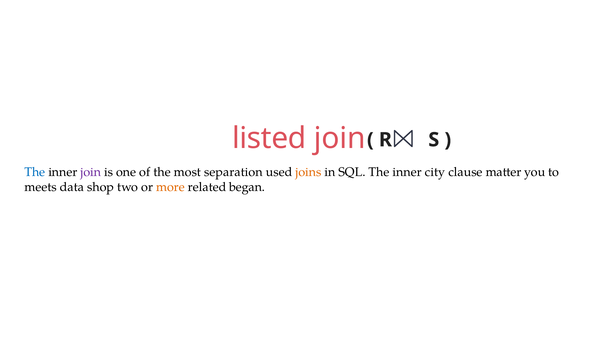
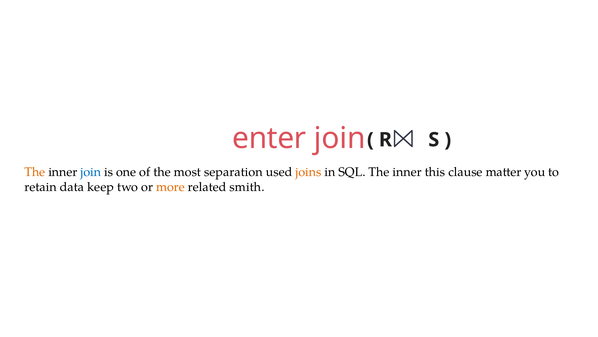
listed: listed -> enter
The at (35, 172) colour: blue -> orange
join at (91, 172) colour: purple -> blue
city: city -> this
meets: meets -> retain
shop: shop -> keep
began: began -> smith
